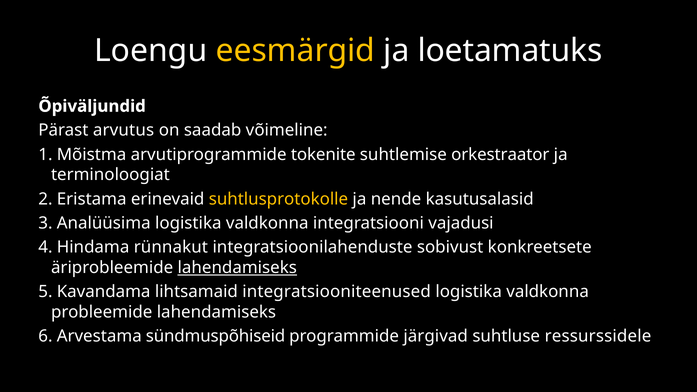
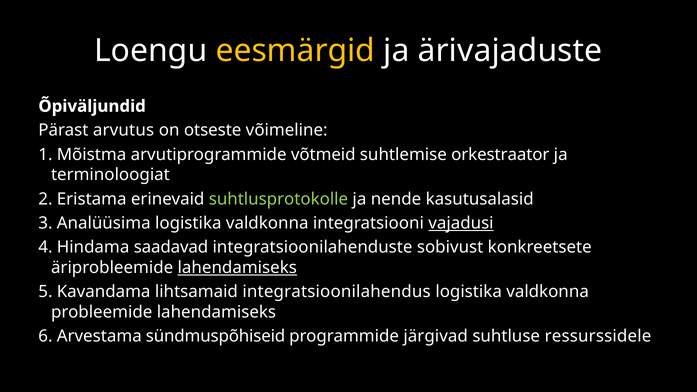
loetamatuks: loetamatuks -> ärivajaduste
saadab: saadab -> otseste
tokenite: tokenite -> võtmeid
suhtlusprotokolle colour: yellow -> light green
vajadusi underline: none -> present
rünnakut: rünnakut -> saadavad
integratsiooniteenused: integratsiooniteenused -> integratsioonilahendus
